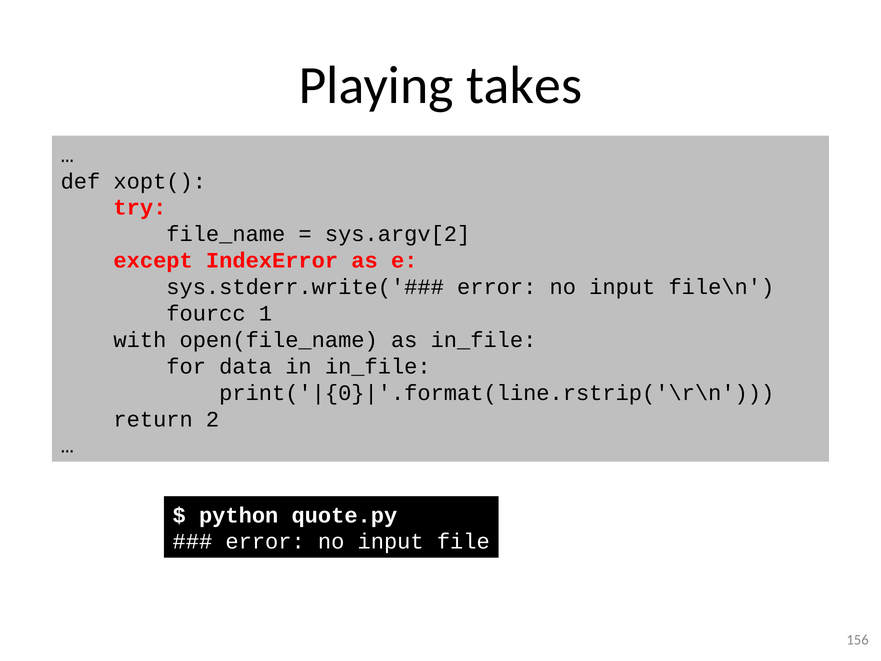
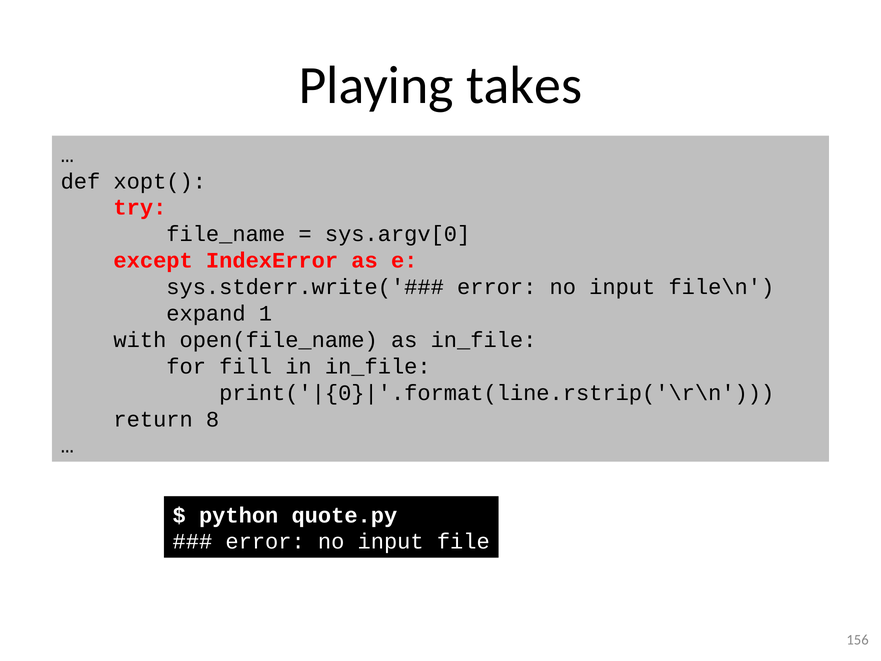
sys.argv[2: sys.argv[2 -> sys.argv[0
fourcc: fourcc -> expand
data: data -> fill
2: 2 -> 8
